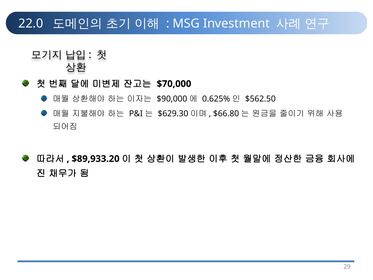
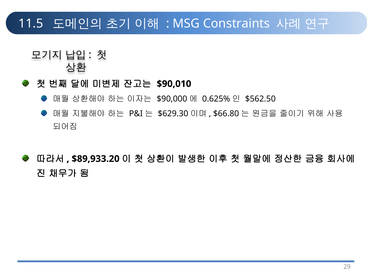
22.0: 22.0 -> 11.5
Investment: Investment -> Constraints
$70,000: $70,000 -> $90,010
